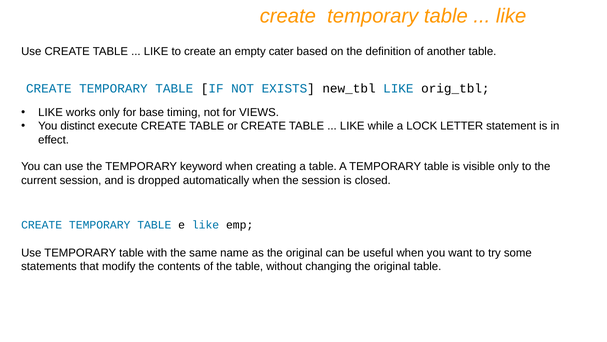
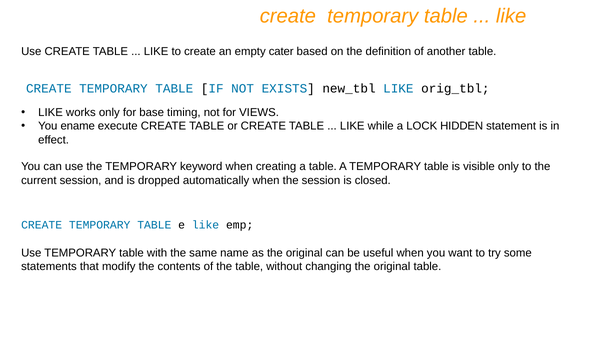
distinct: distinct -> ename
LETTER: LETTER -> HIDDEN
